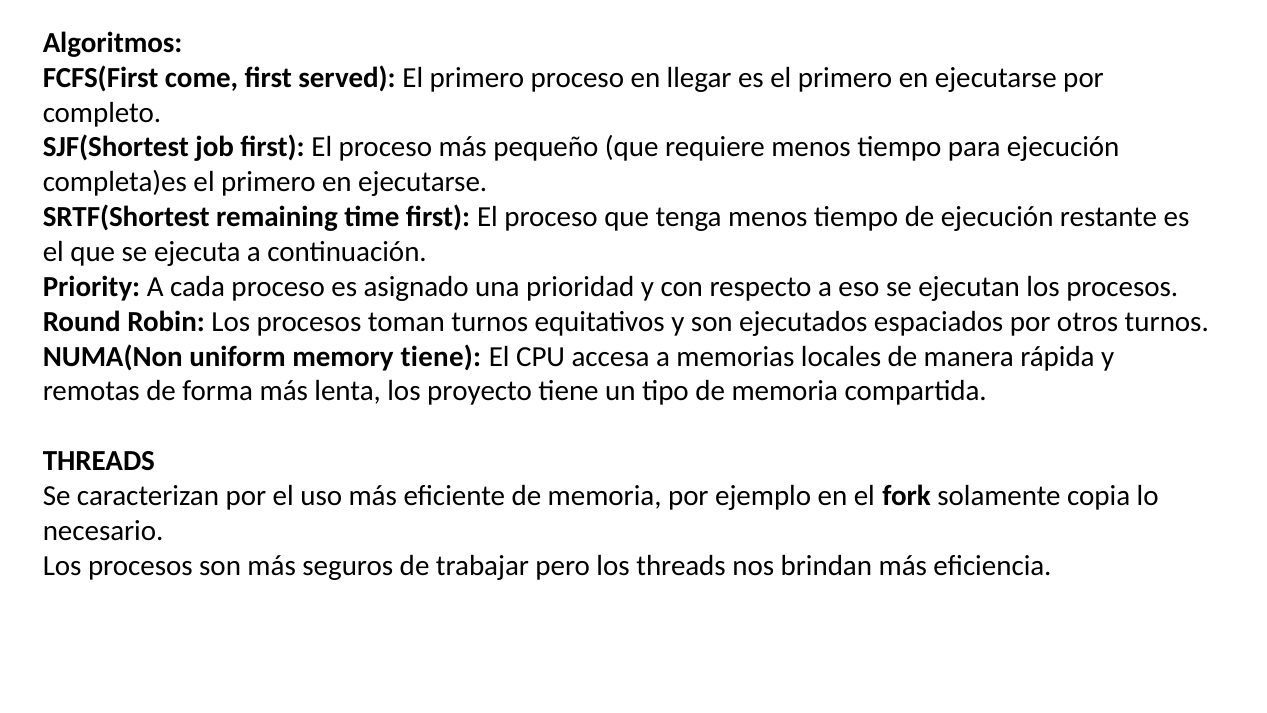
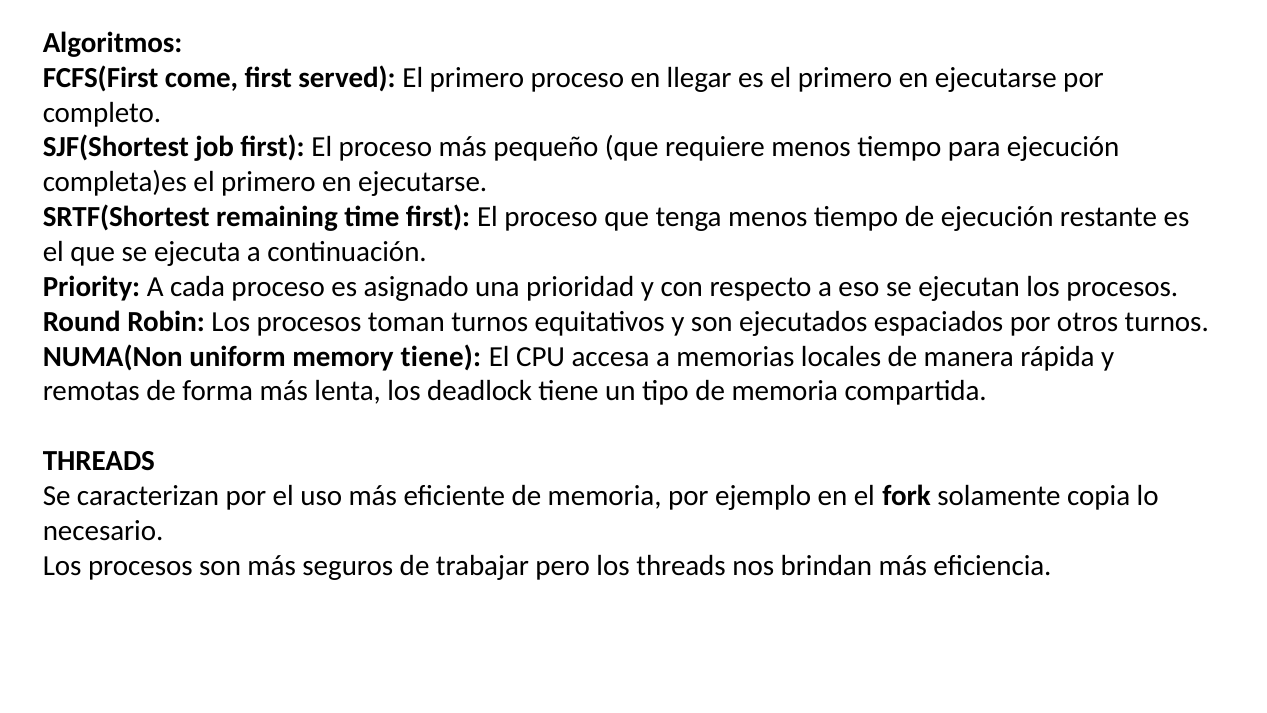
proyecto: proyecto -> deadlock
